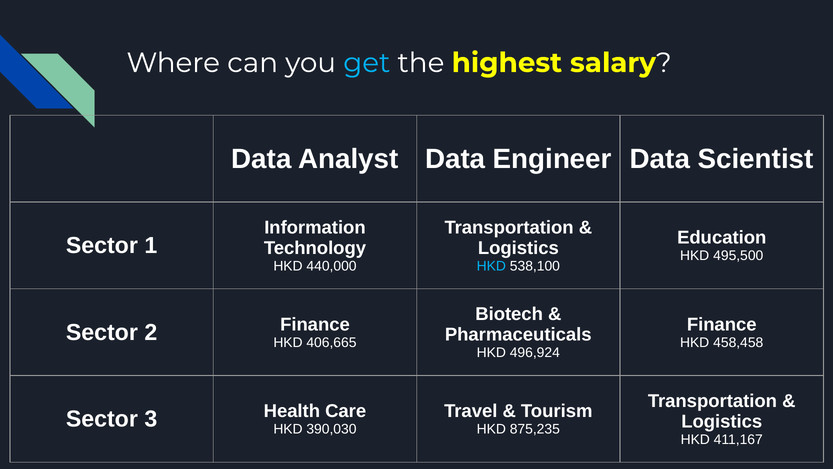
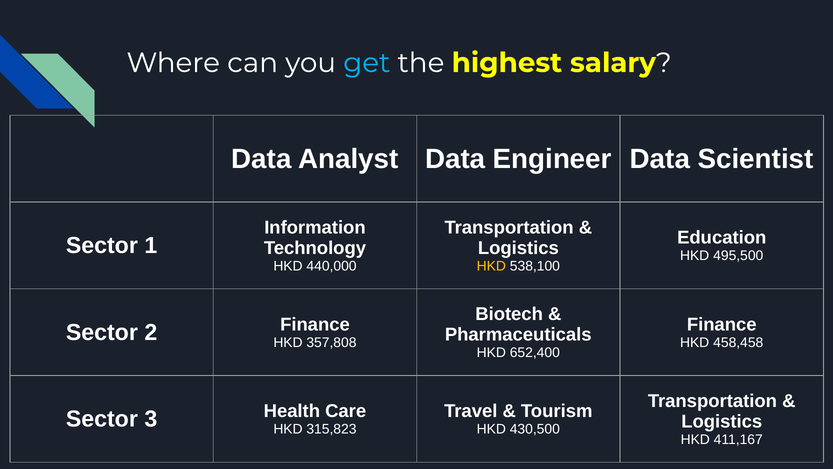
HKD at (491, 266) colour: light blue -> yellow
406,665: 406,665 -> 357,808
496,924: 496,924 -> 652,400
390,030: 390,030 -> 315,823
875,235: 875,235 -> 430,500
